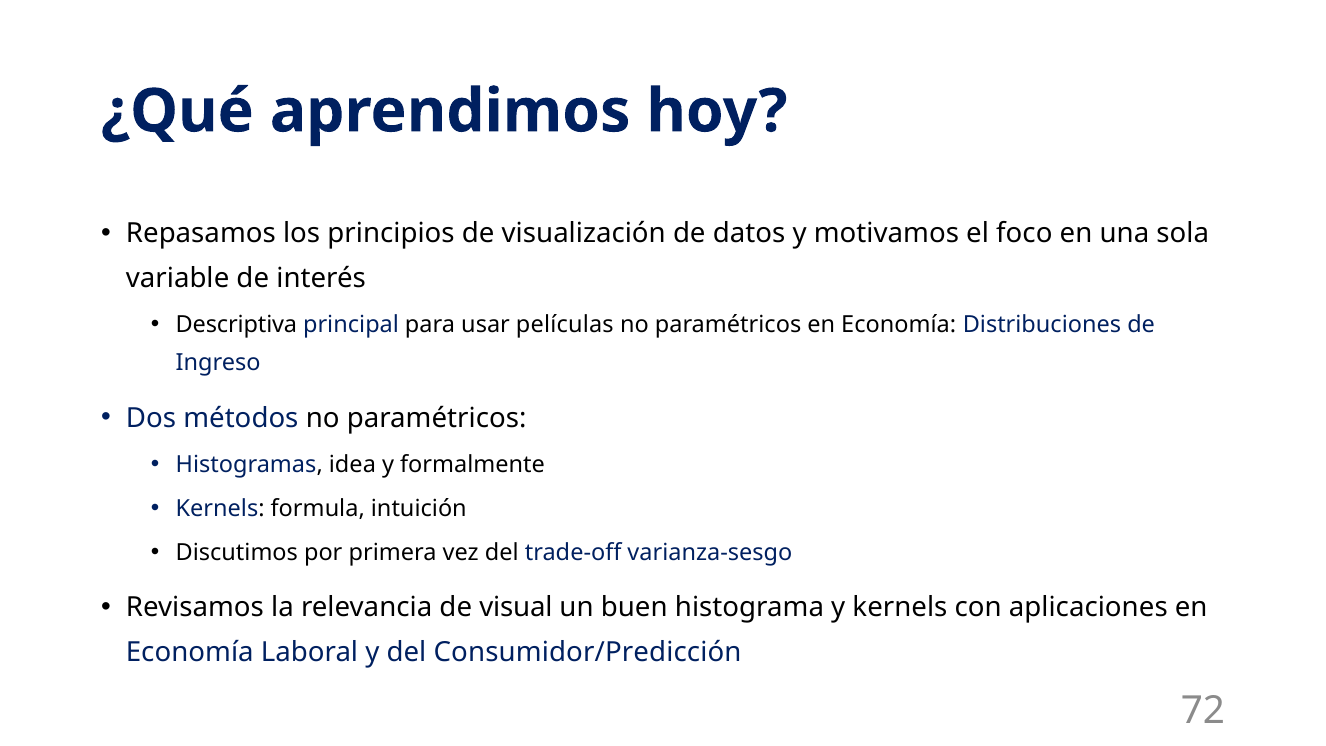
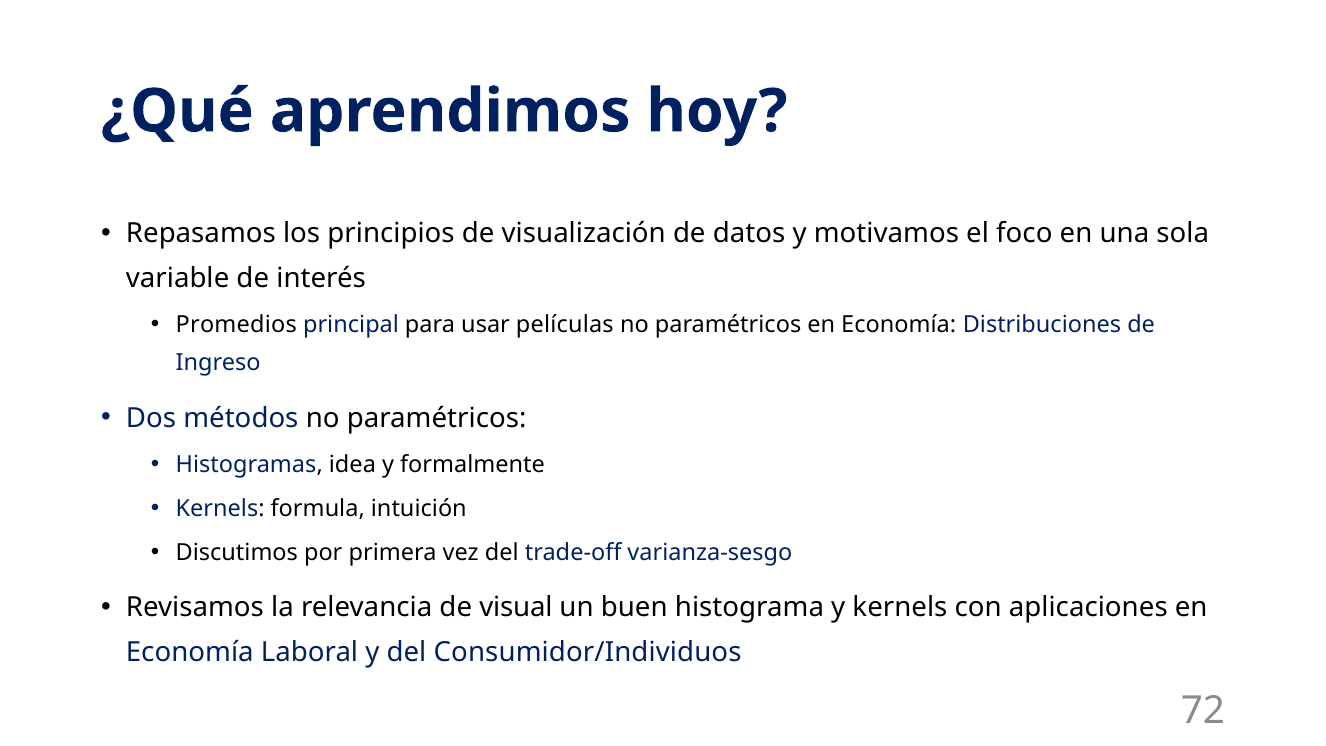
Descriptiva: Descriptiva -> Promedios
Consumidor/Predicción: Consumidor/Predicción -> Consumidor/Individuos
